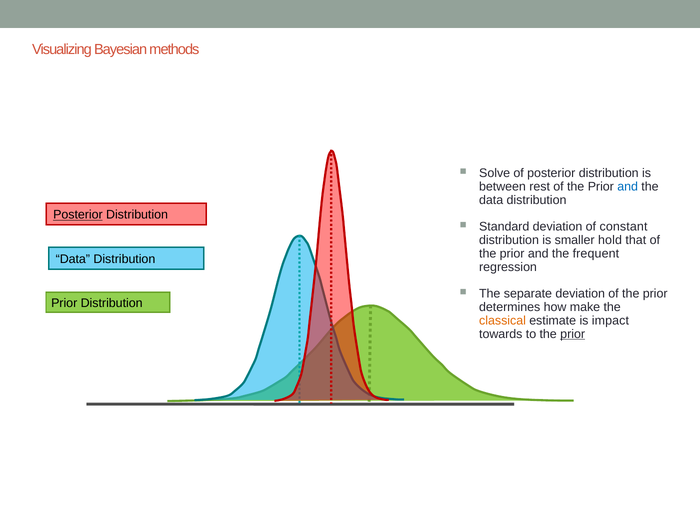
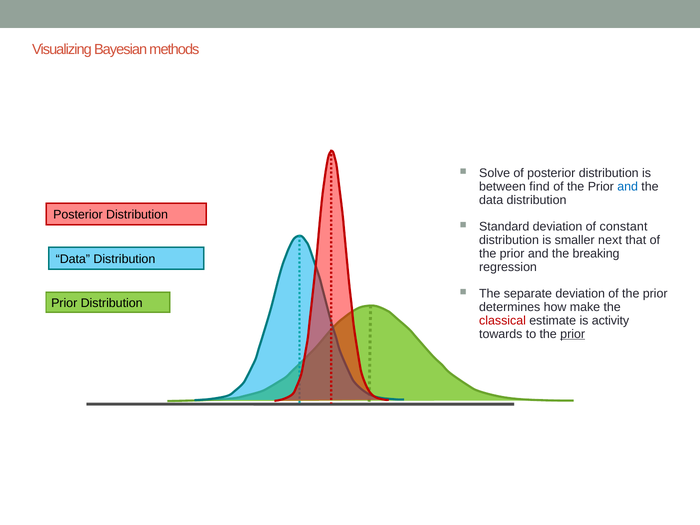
rest: rest -> find
Posterior at (78, 215) underline: present -> none
hold: hold -> next
frequent: frequent -> breaking
classical colour: orange -> red
impact: impact -> activity
